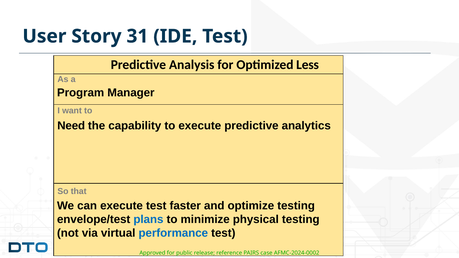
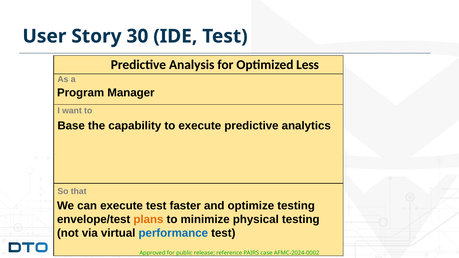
31: 31 -> 30
Need: Need -> Base
plans colour: blue -> orange
